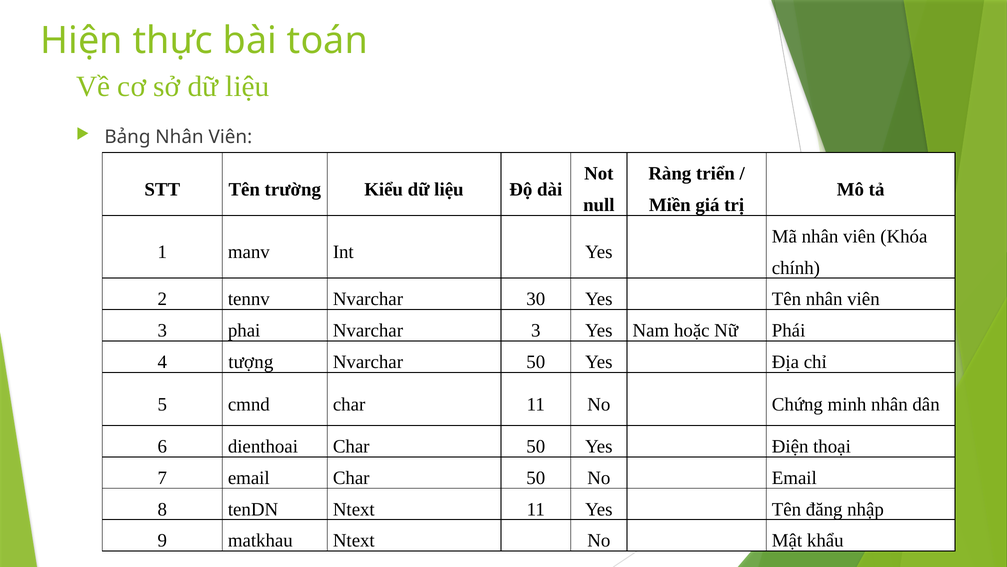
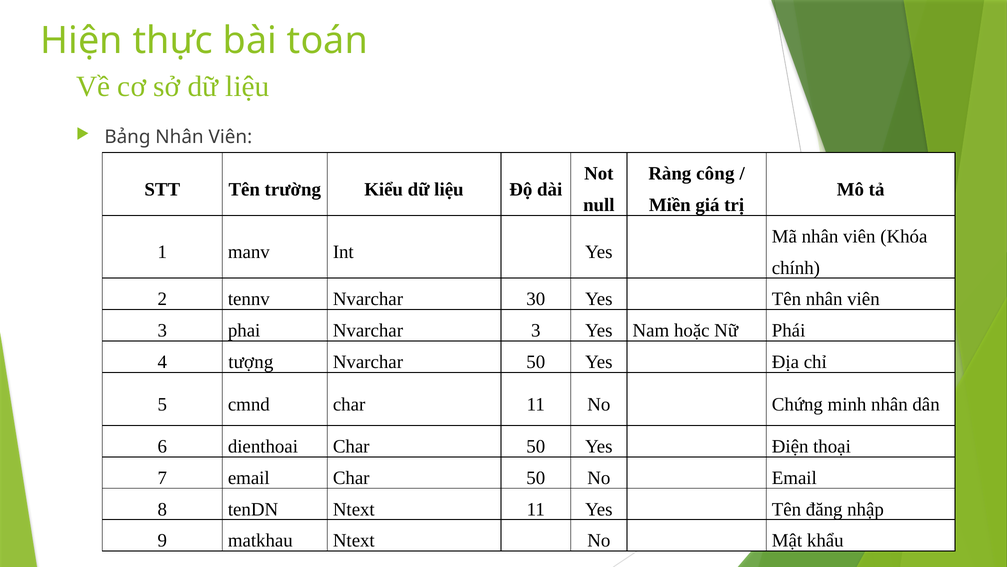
triển: triển -> công
